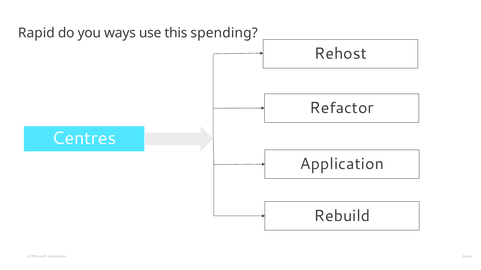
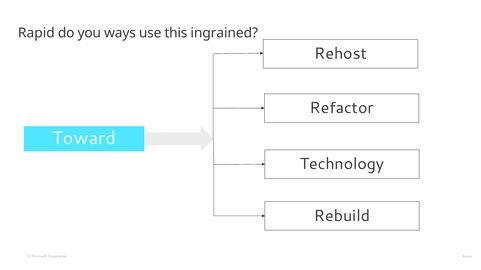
spending: spending -> ingrained
Centres: Centres -> Toward
Application: Application -> Technology
